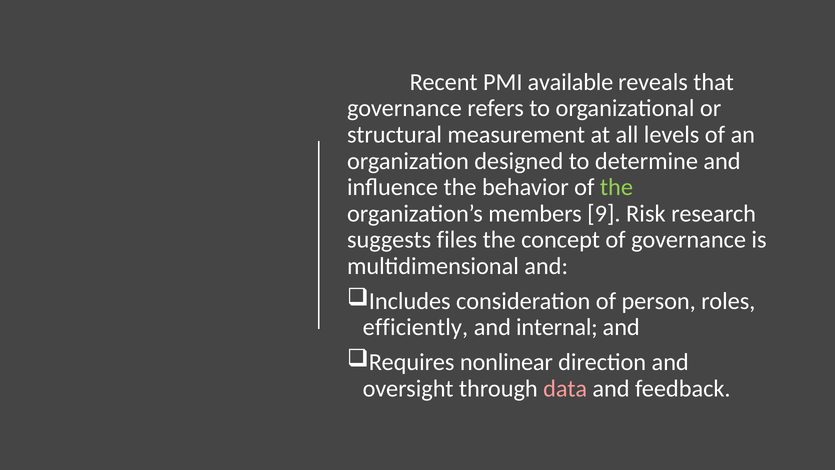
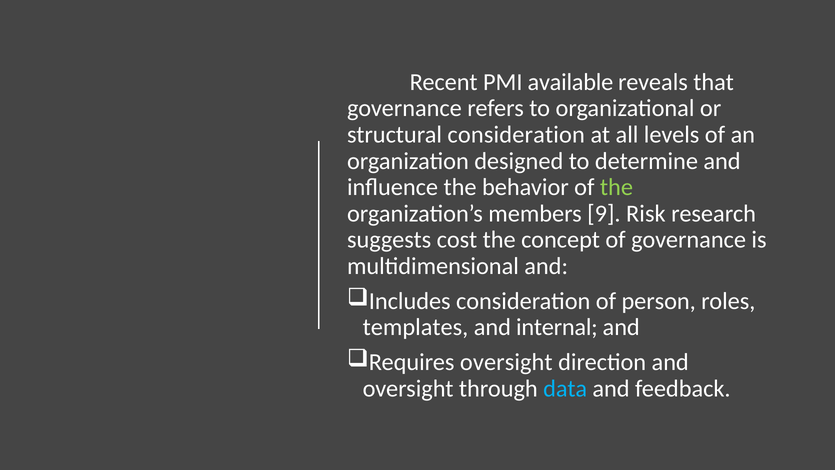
structural measurement: measurement -> consideration
files: files -> cost
efficiently: efficiently -> templates
Requires nonlinear: nonlinear -> oversight
data colour: pink -> light blue
